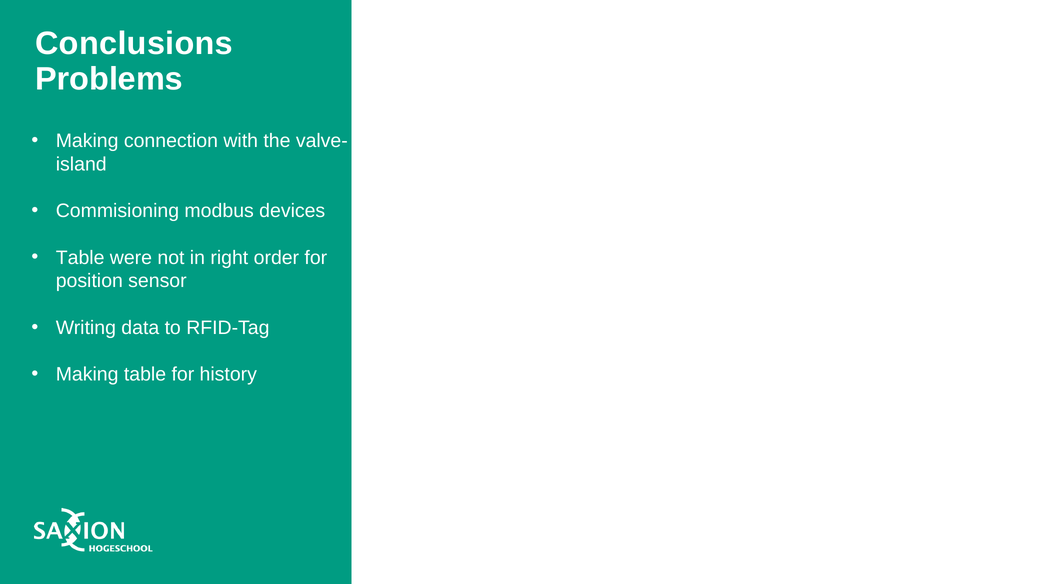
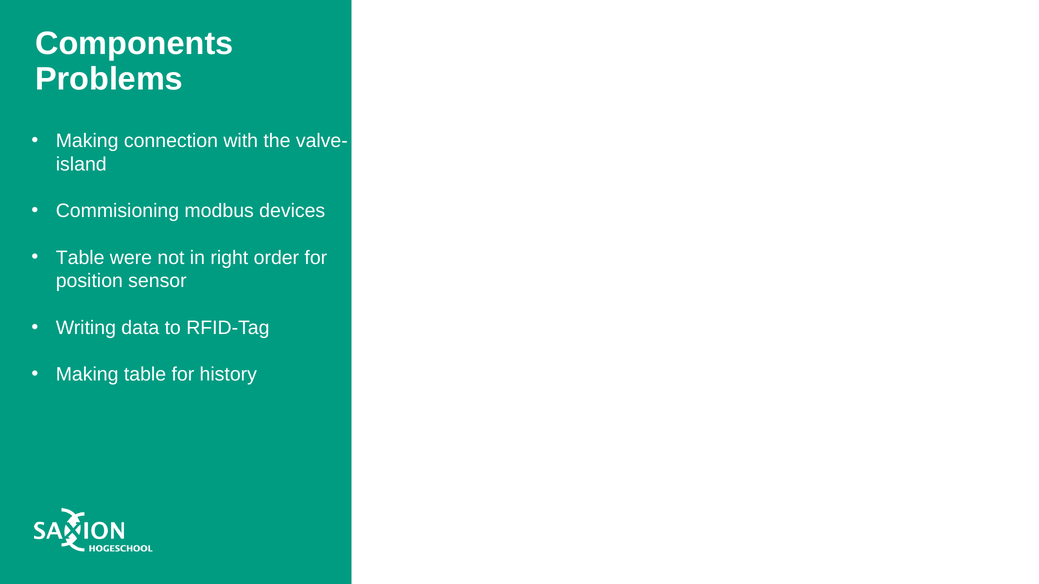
Conclusions: Conclusions -> Components
